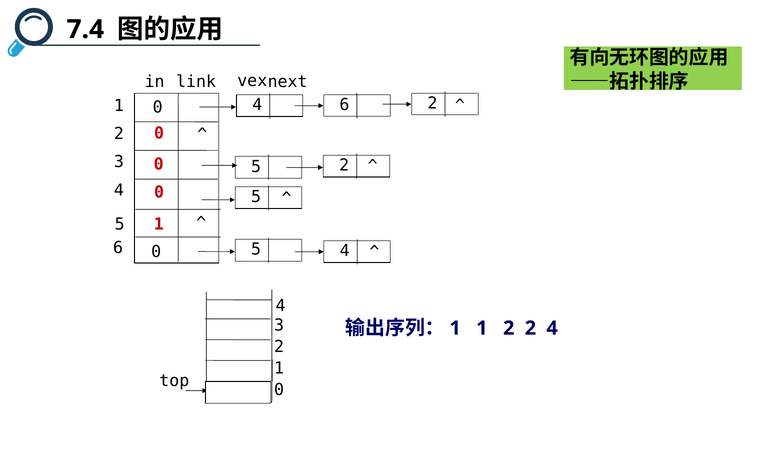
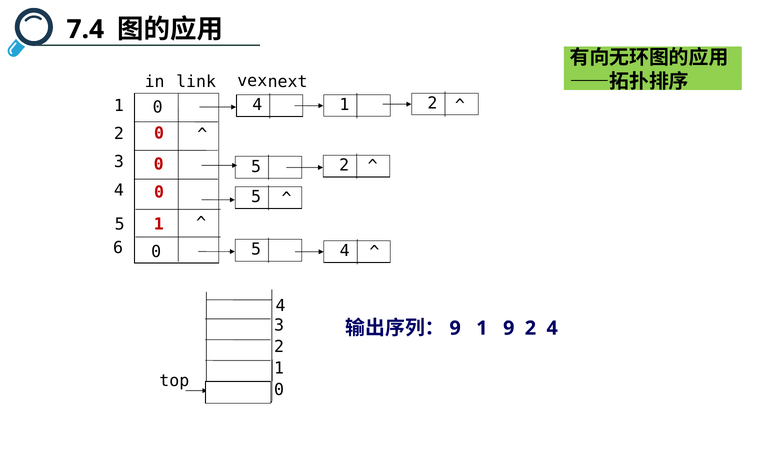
4 6: 6 -> 1
1 at (455, 328): 1 -> 9
2 at (509, 328): 2 -> 9
